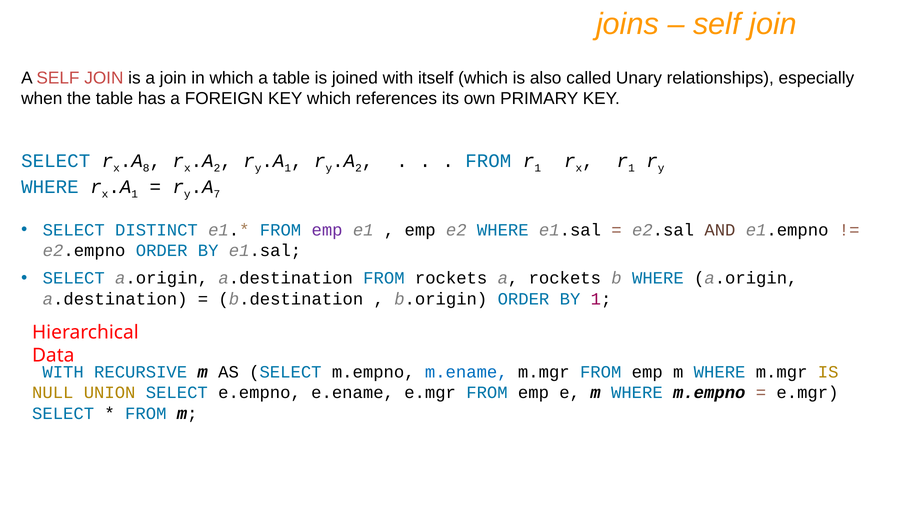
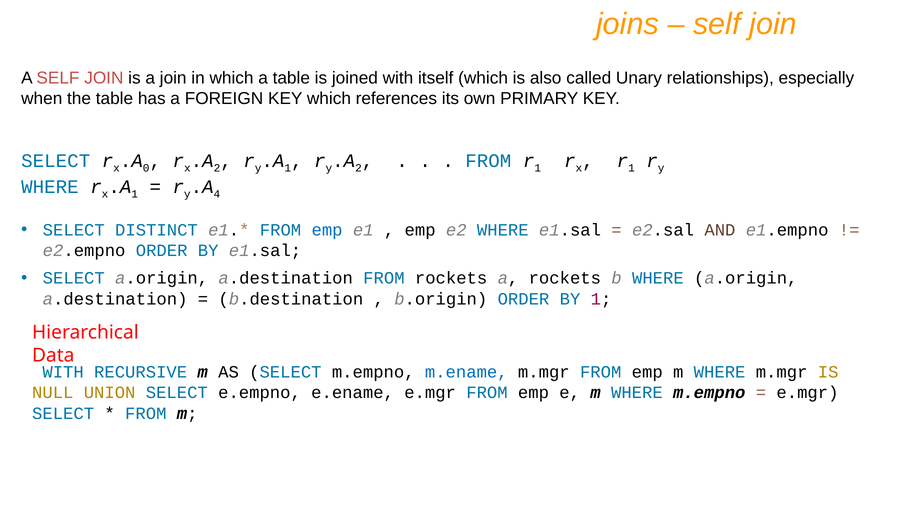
8: 8 -> 0
7: 7 -> 4
emp at (327, 230) colour: purple -> blue
